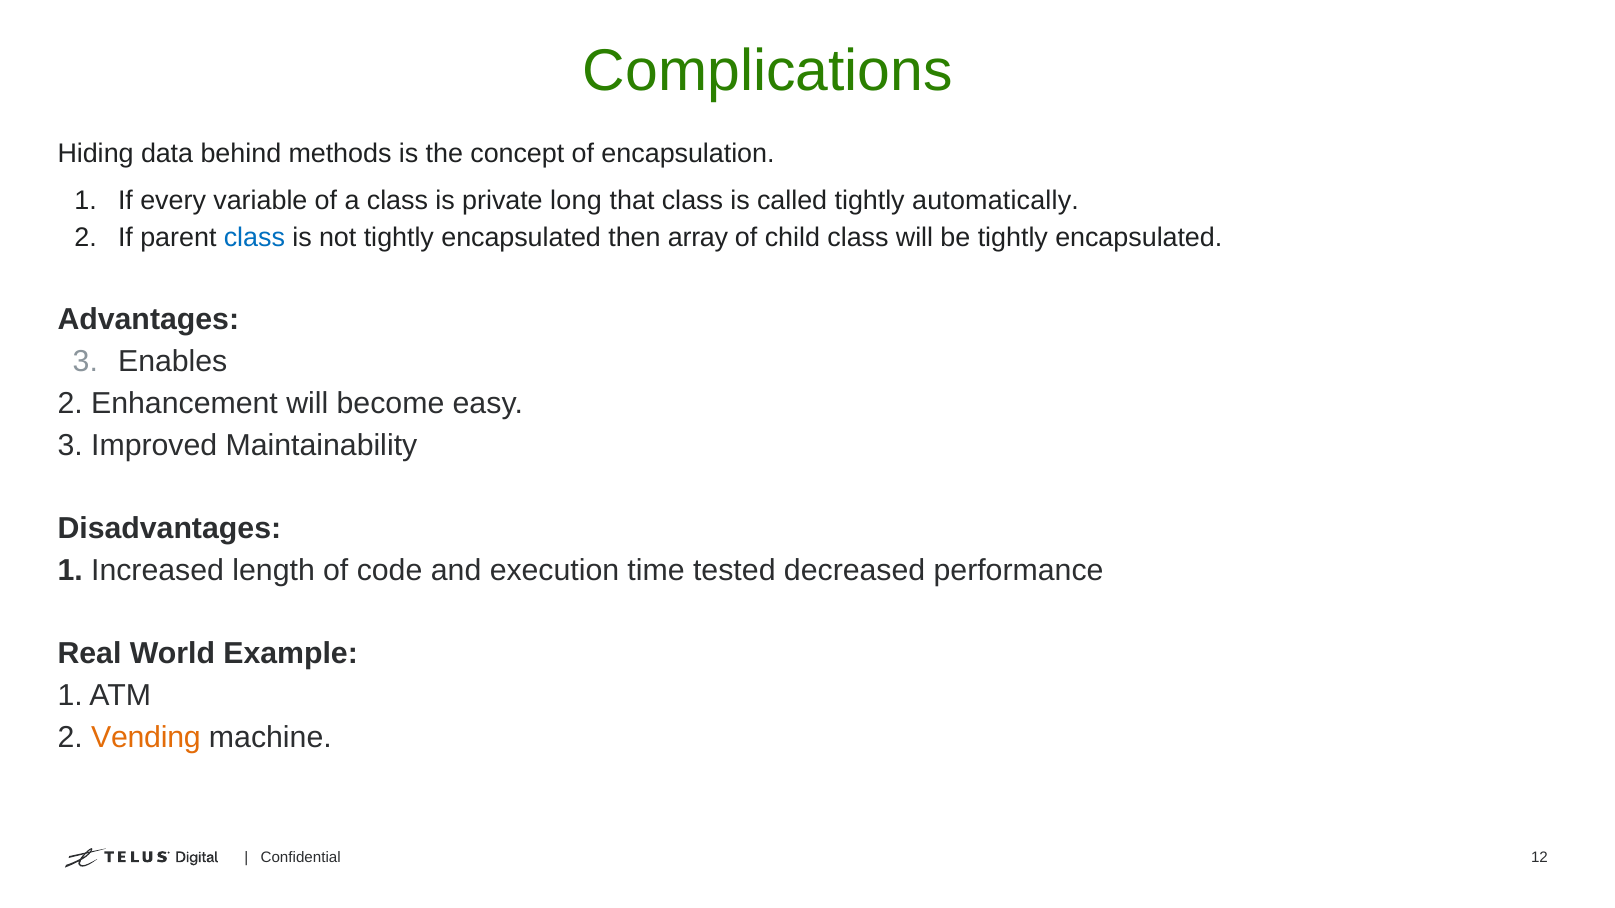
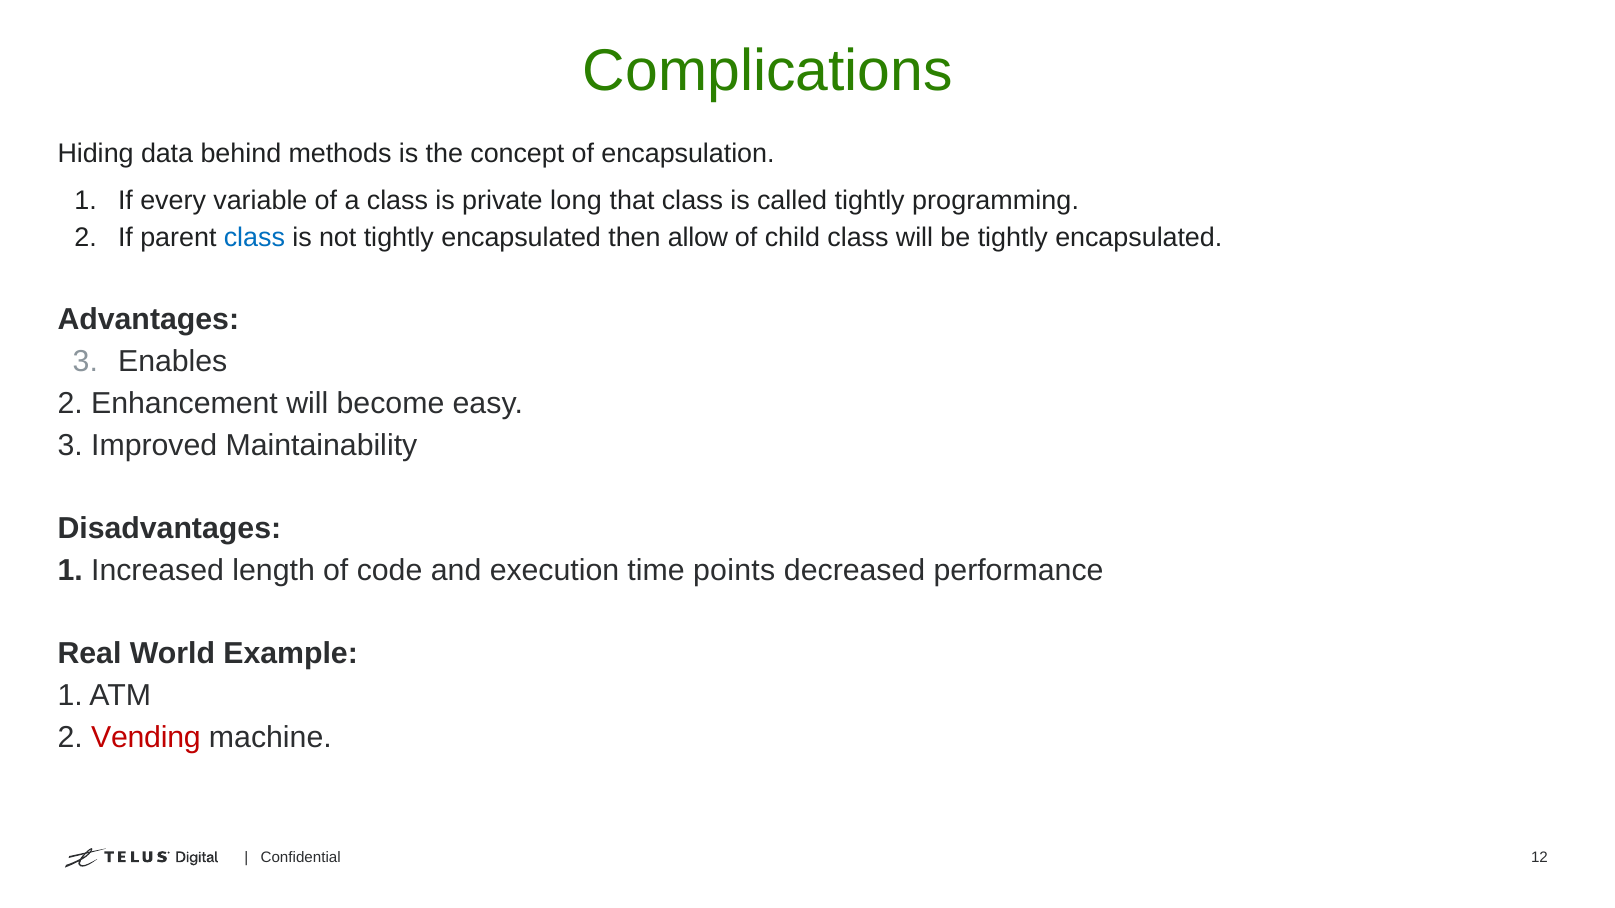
automatically: automatically -> programming
array: array -> allow
tested: tested -> points
Vending colour: orange -> red
